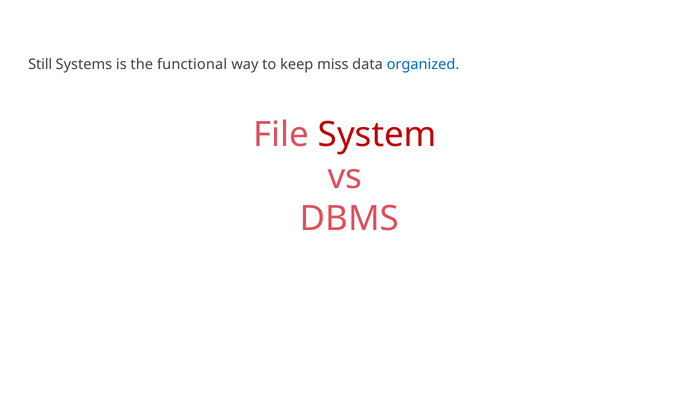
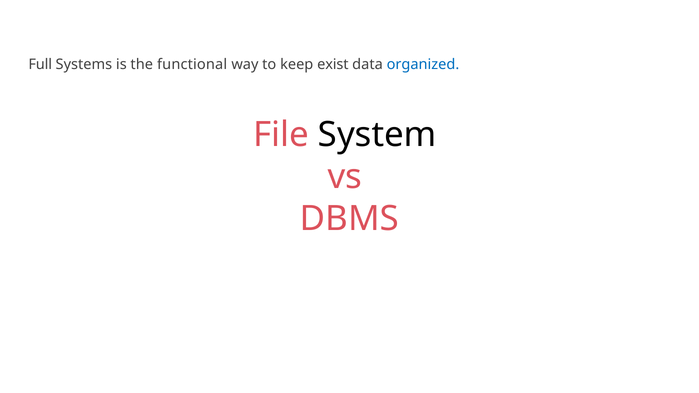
Still: Still -> Full
miss: miss -> exist
System colour: red -> black
